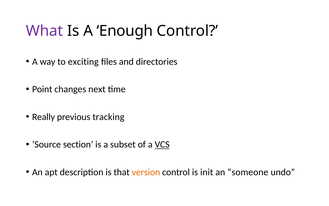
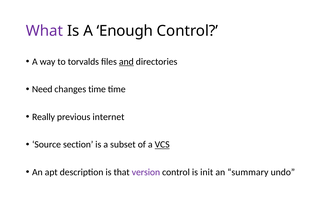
exciting: exciting -> torvalds
and underline: none -> present
Point: Point -> Need
changes next: next -> time
tracking: tracking -> internet
version colour: orange -> purple
someone: someone -> summary
